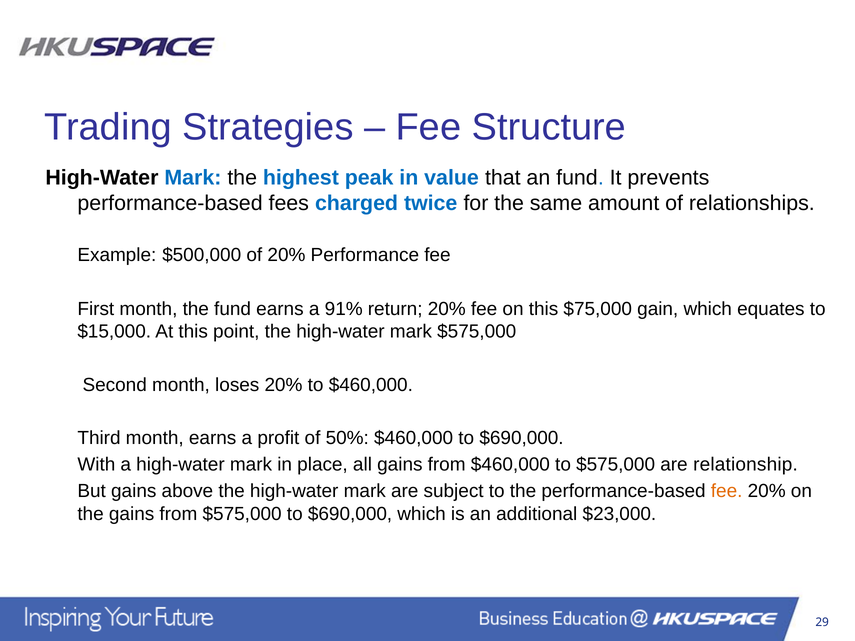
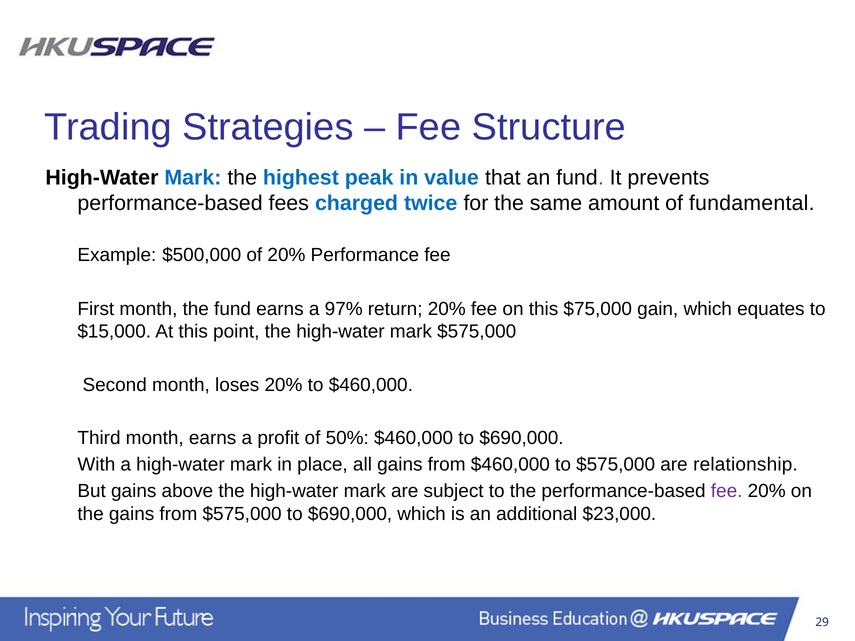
relationships: relationships -> fundamental
91%: 91% -> 97%
fee at (727, 491) colour: orange -> purple
